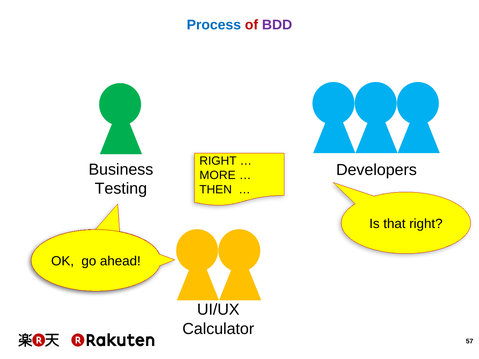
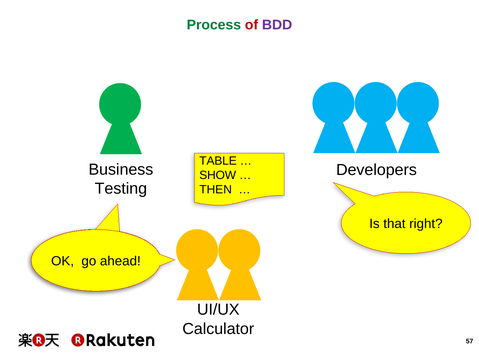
Process colour: blue -> green
RIGHT at (218, 161): RIGHT -> TABLE
MORE at (218, 175): MORE -> SHOW
